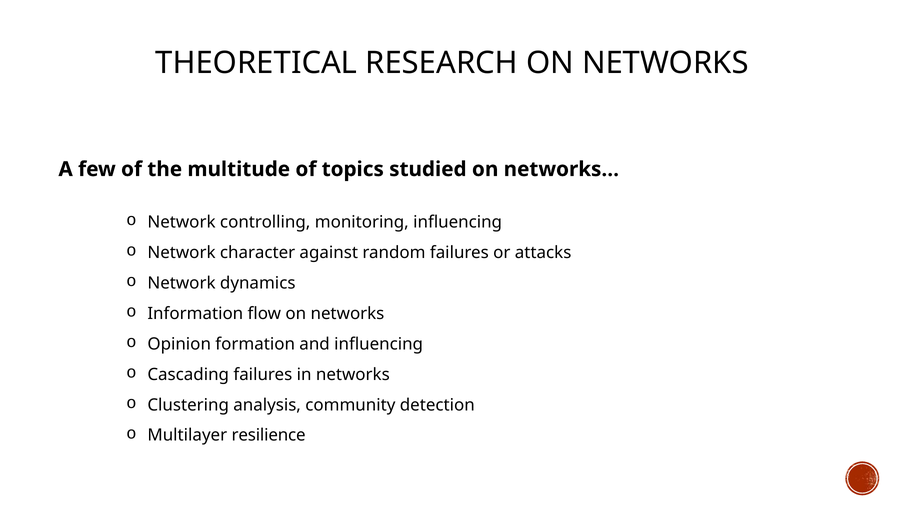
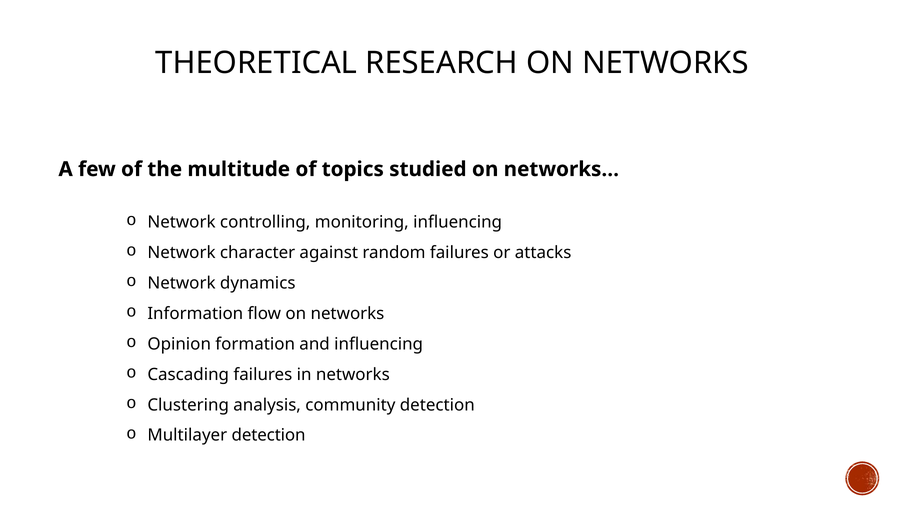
Multilayer resilience: resilience -> detection
